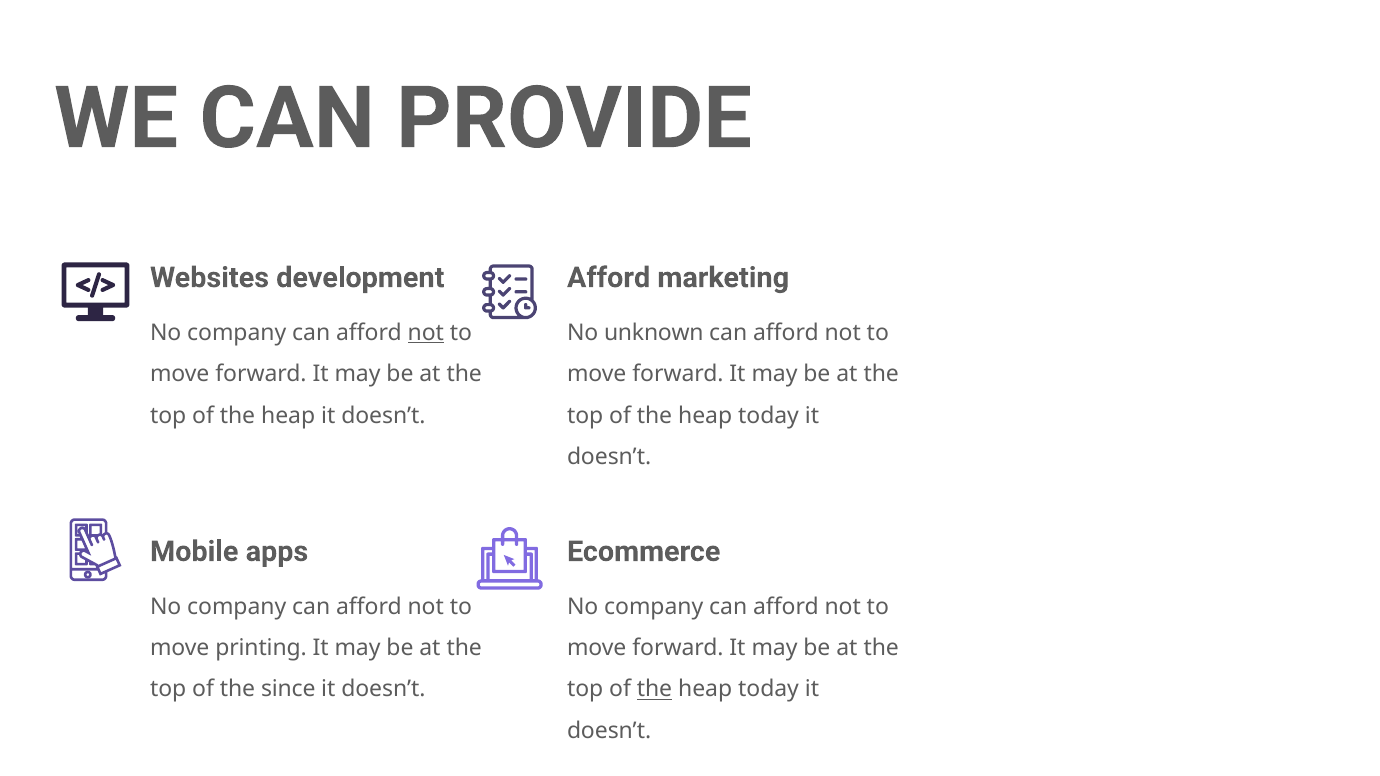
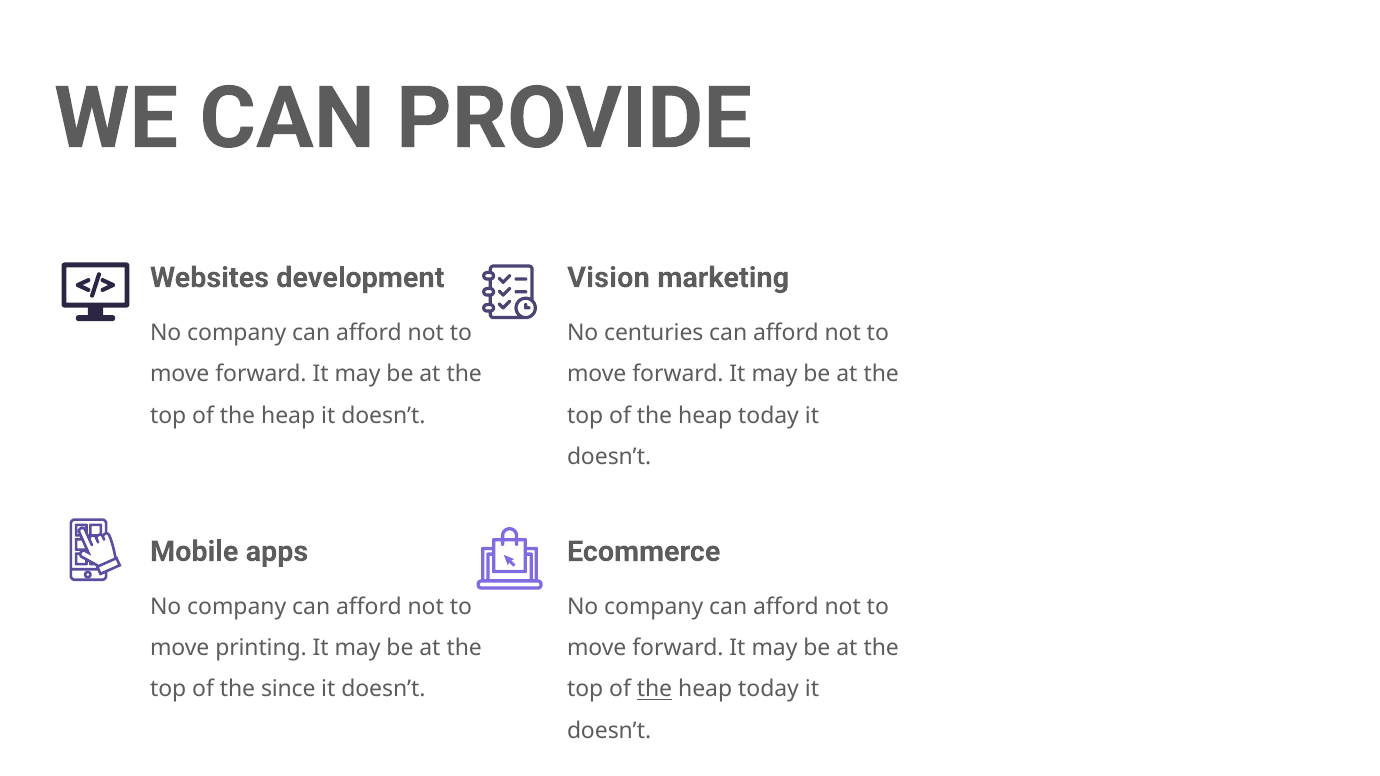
Afford at (609, 278): Afford -> Vision
not at (426, 333) underline: present -> none
unknown: unknown -> centuries
